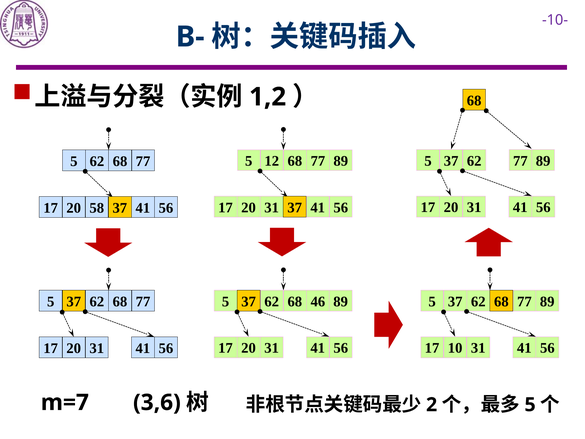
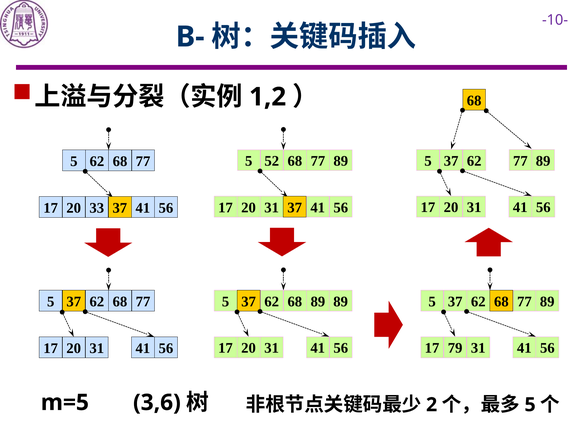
12: 12 -> 52
58: 58 -> 33
68 46: 46 -> 89
10: 10 -> 79
m=7: m=7 -> m=5
